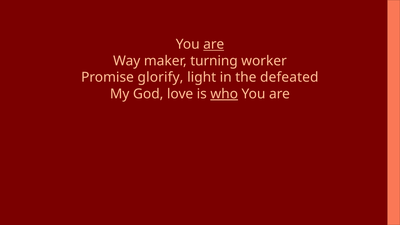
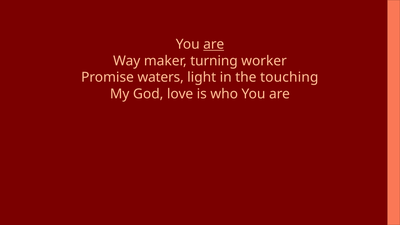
glorify: glorify -> waters
defeated: defeated -> touching
who underline: present -> none
